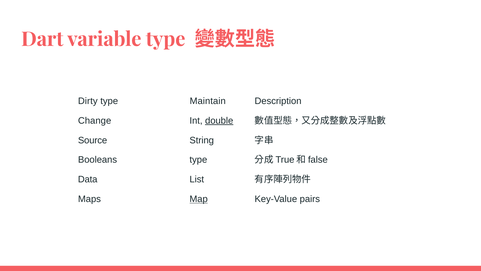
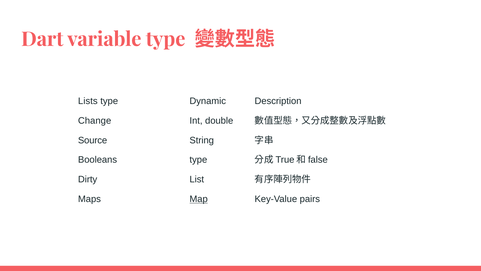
Dirty: Dirty -> Lists
Maintain: Maintain -> Dynamic
double underline: present -> none
Data: Data -> Dirty
